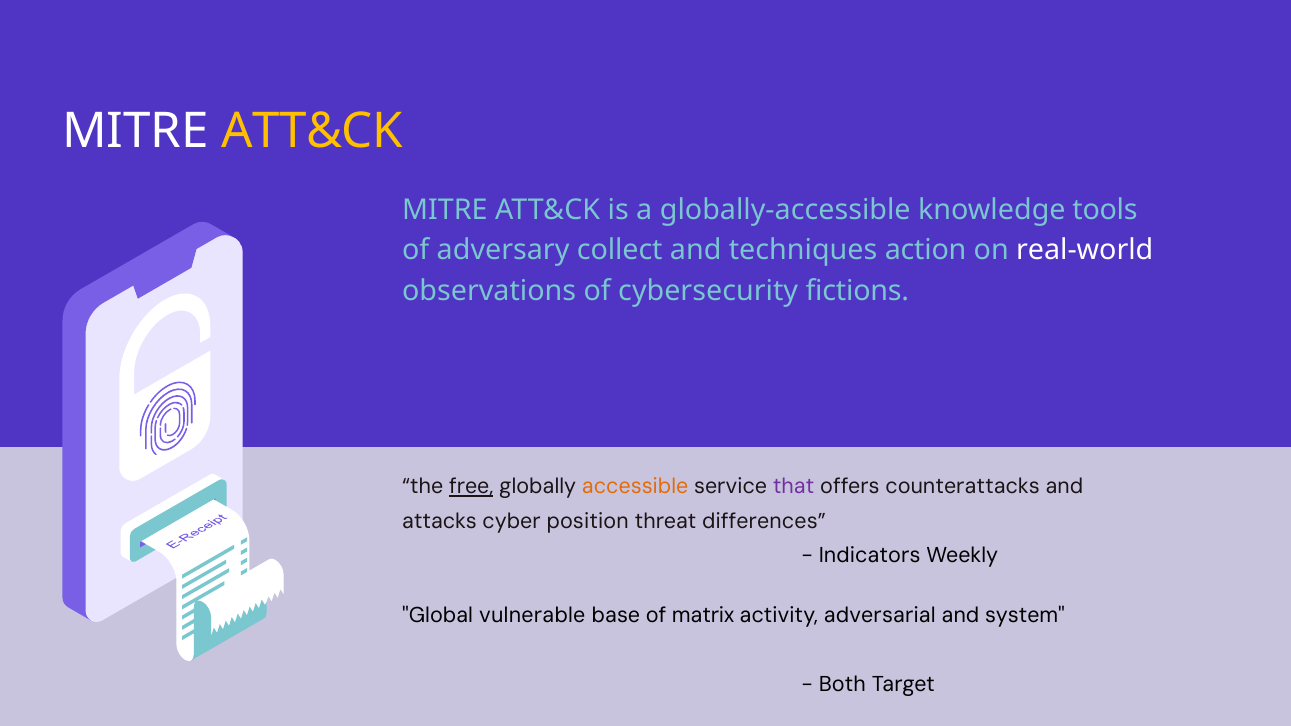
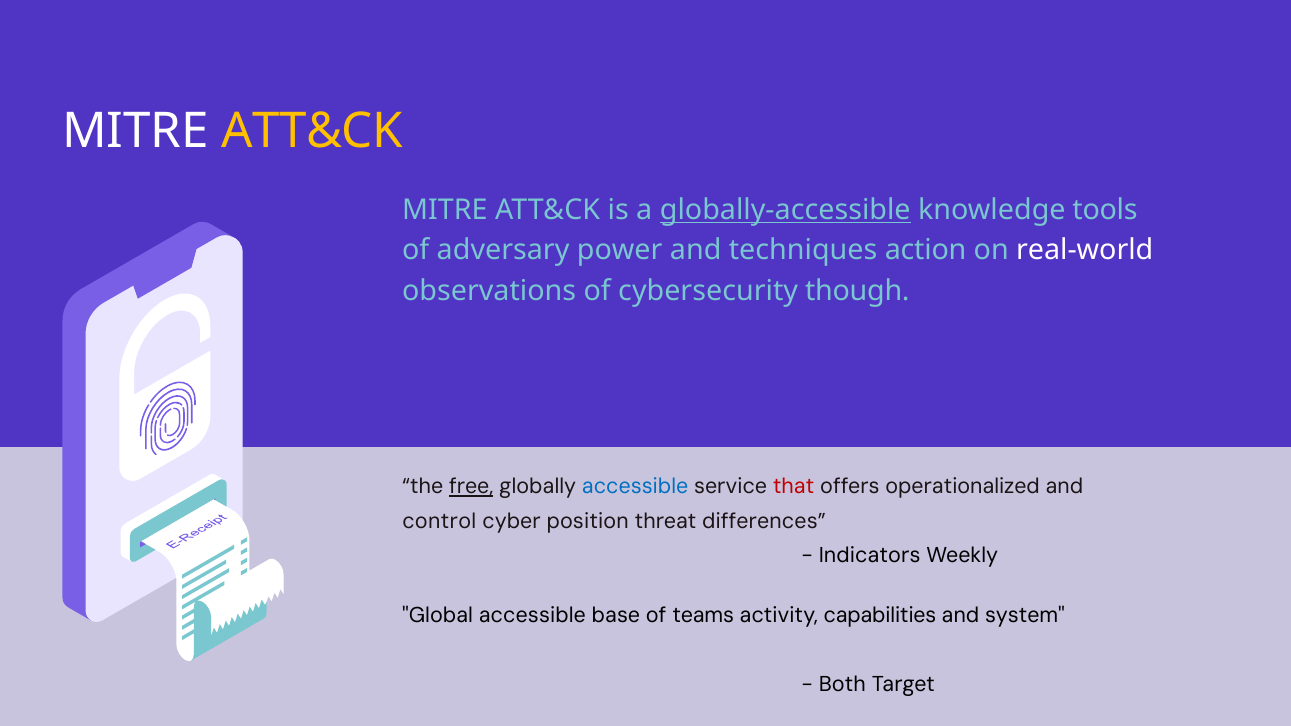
globally-accessible underline: none -> present
collect: collect -> power
fictions: fictions -> though
accessible at (635, 487) colour: orange -> blue
that colour: purple -> red
counterattacks: counterattacks -> operationalized
attacks: attacks -> control
Global vulnerable: vulnerable -> accessible
matrix: matrix -> teams
adversarial: adversarial -> capabilities
